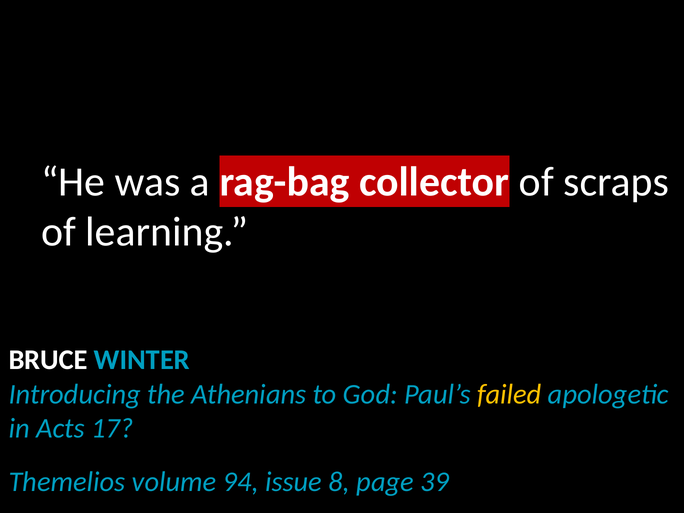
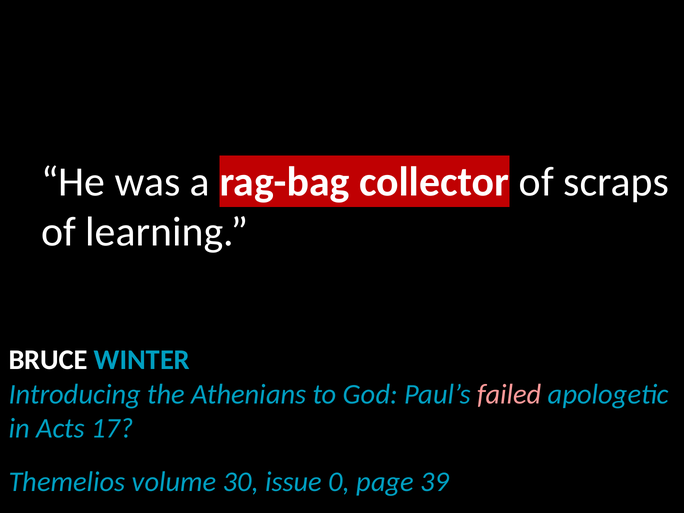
failed colour: yellow -> pink
94: 94 -> 30
8: 8 -> 0
